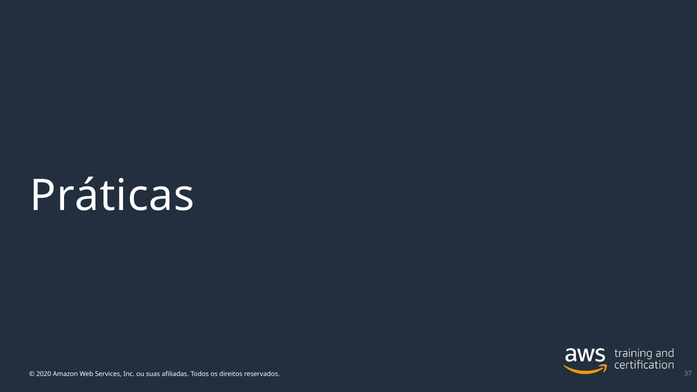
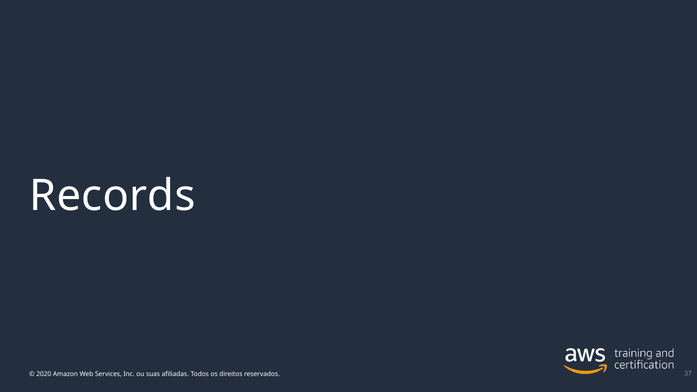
Práticas: Práticas -> Records
